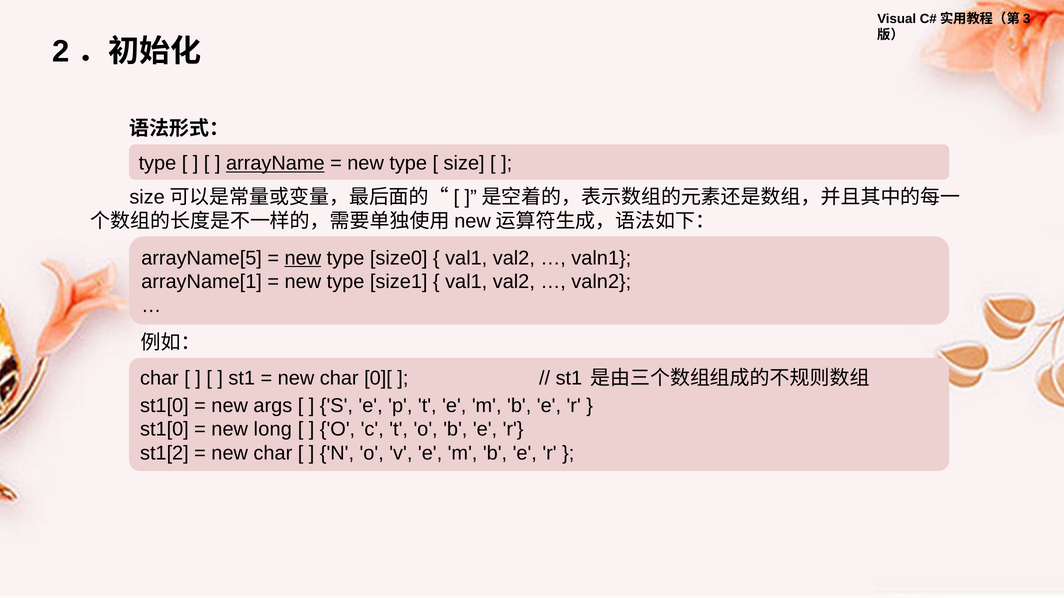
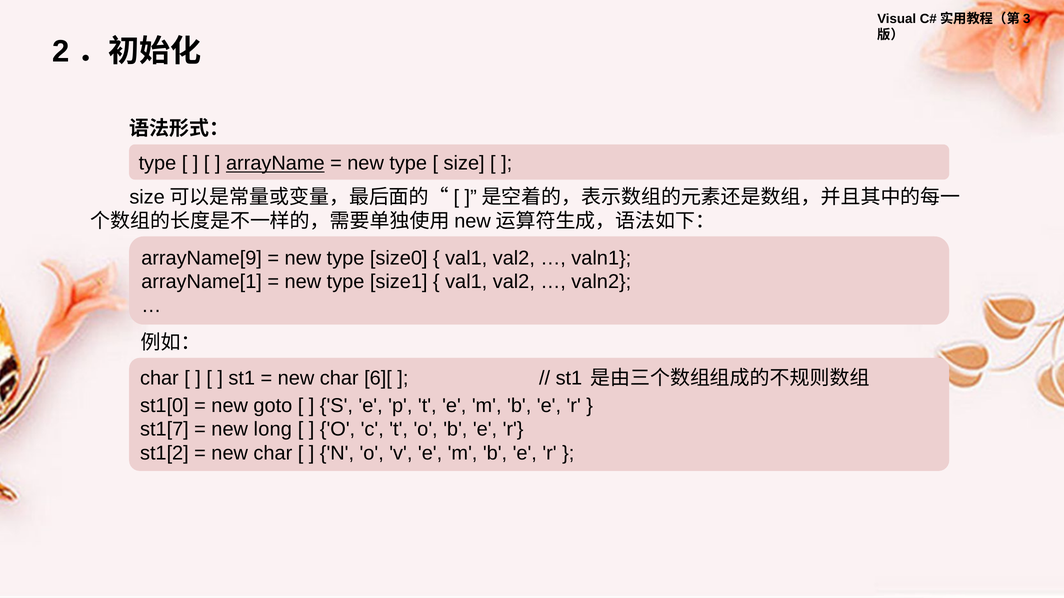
arrayName[5: arrayName[5 -> arrayName[9
new at (303, 258) underline: present -> none
0][: 0][ -> 6][
args: args -> goto
st1[0 at (164, 430): st1[0 -> st1[7
